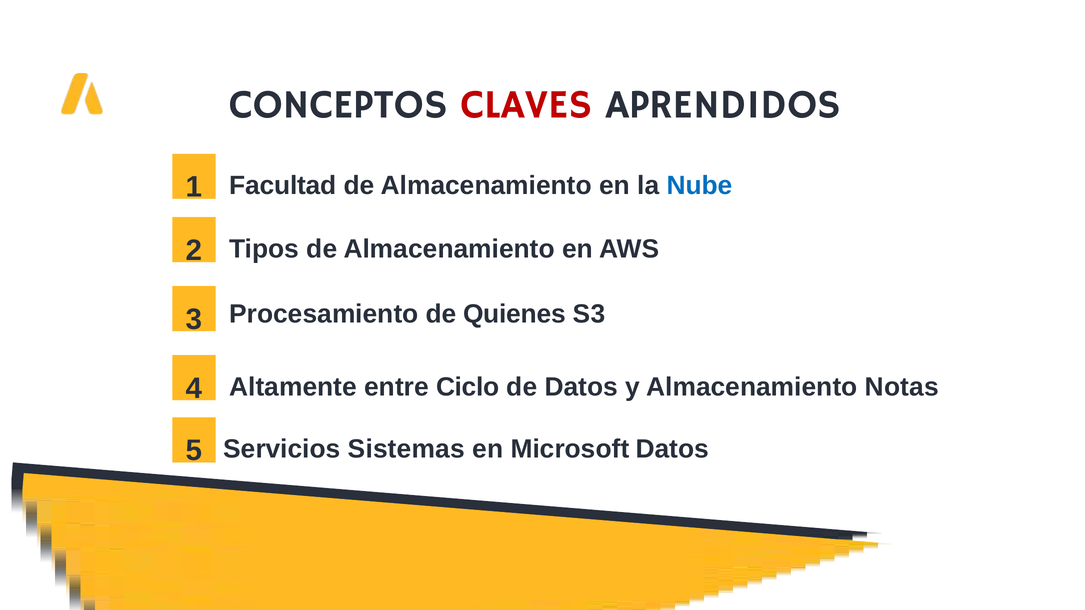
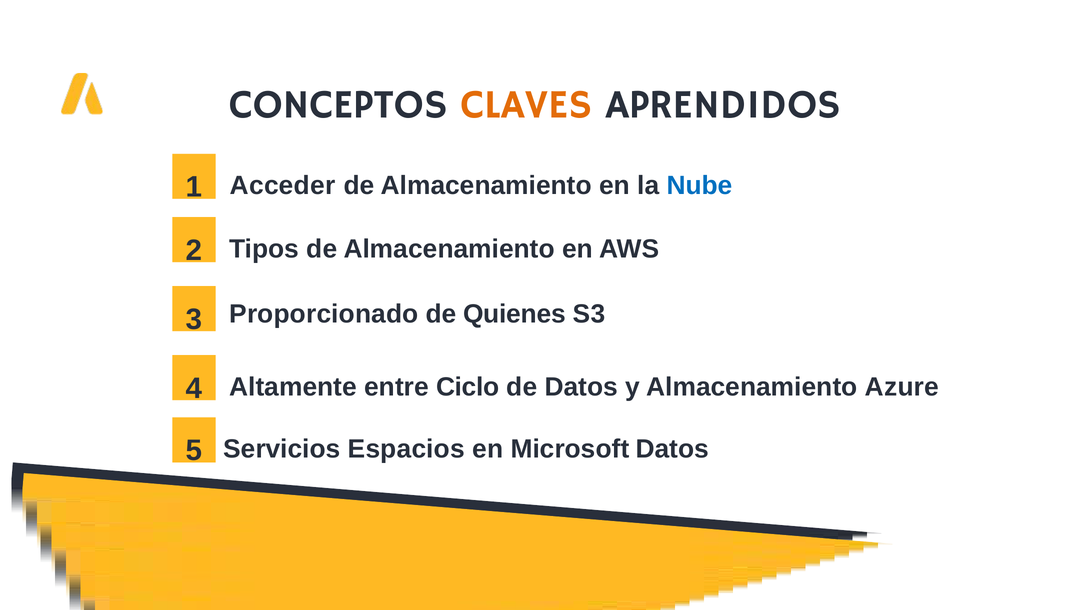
CLAVES colour: red -> orange
Facultad: Facultad -> Acceder
Procesamiento: Procesamiento -> Proporcionado
Notas: Notas -> Azure
Sistemas: Sistemas -> Espacios
